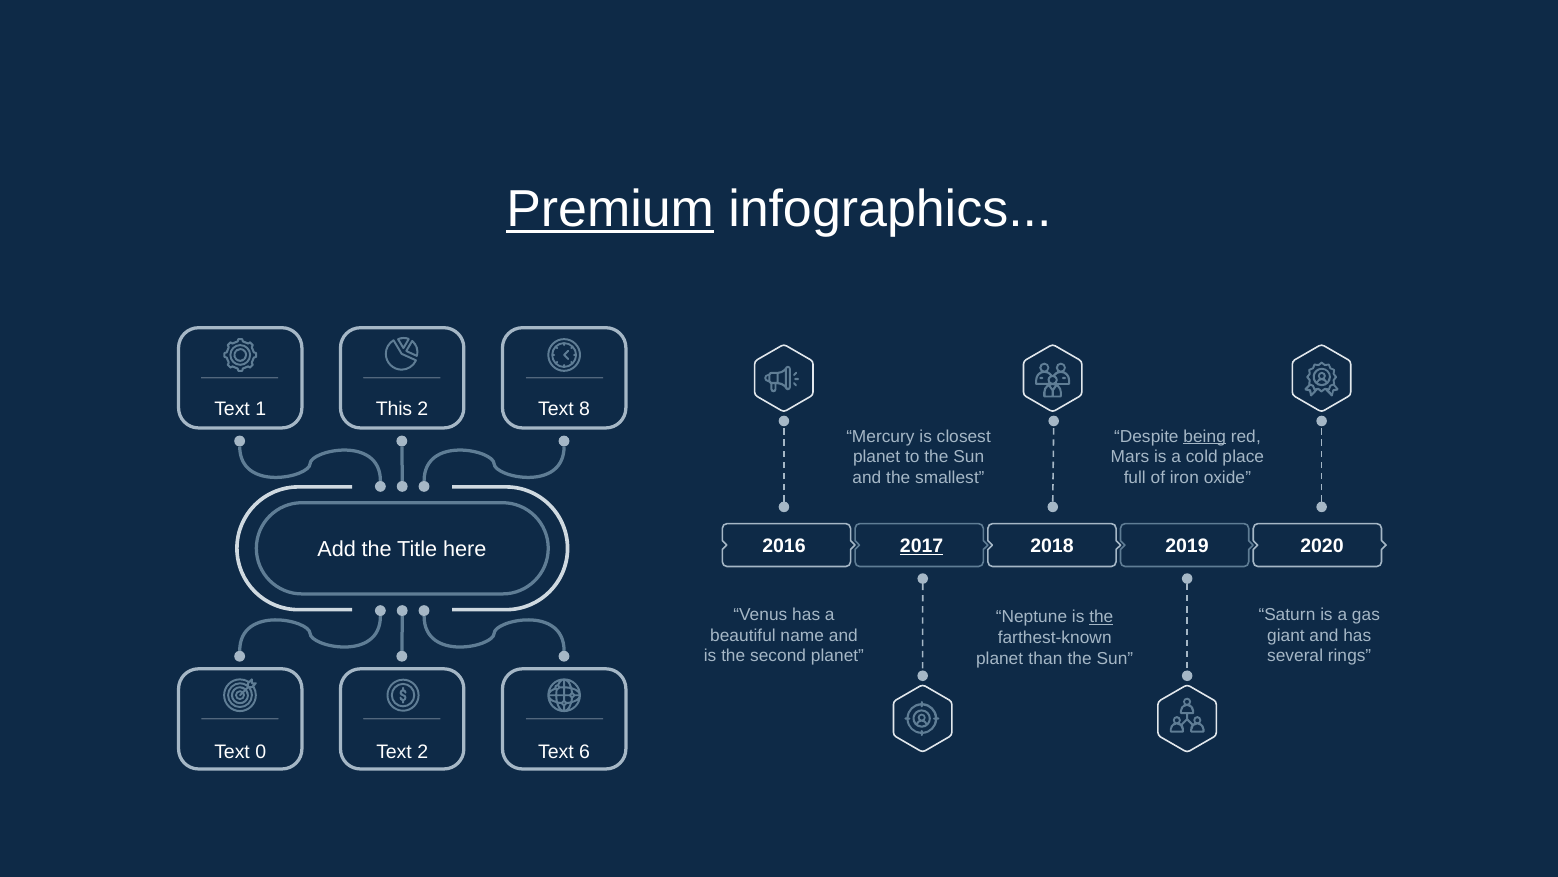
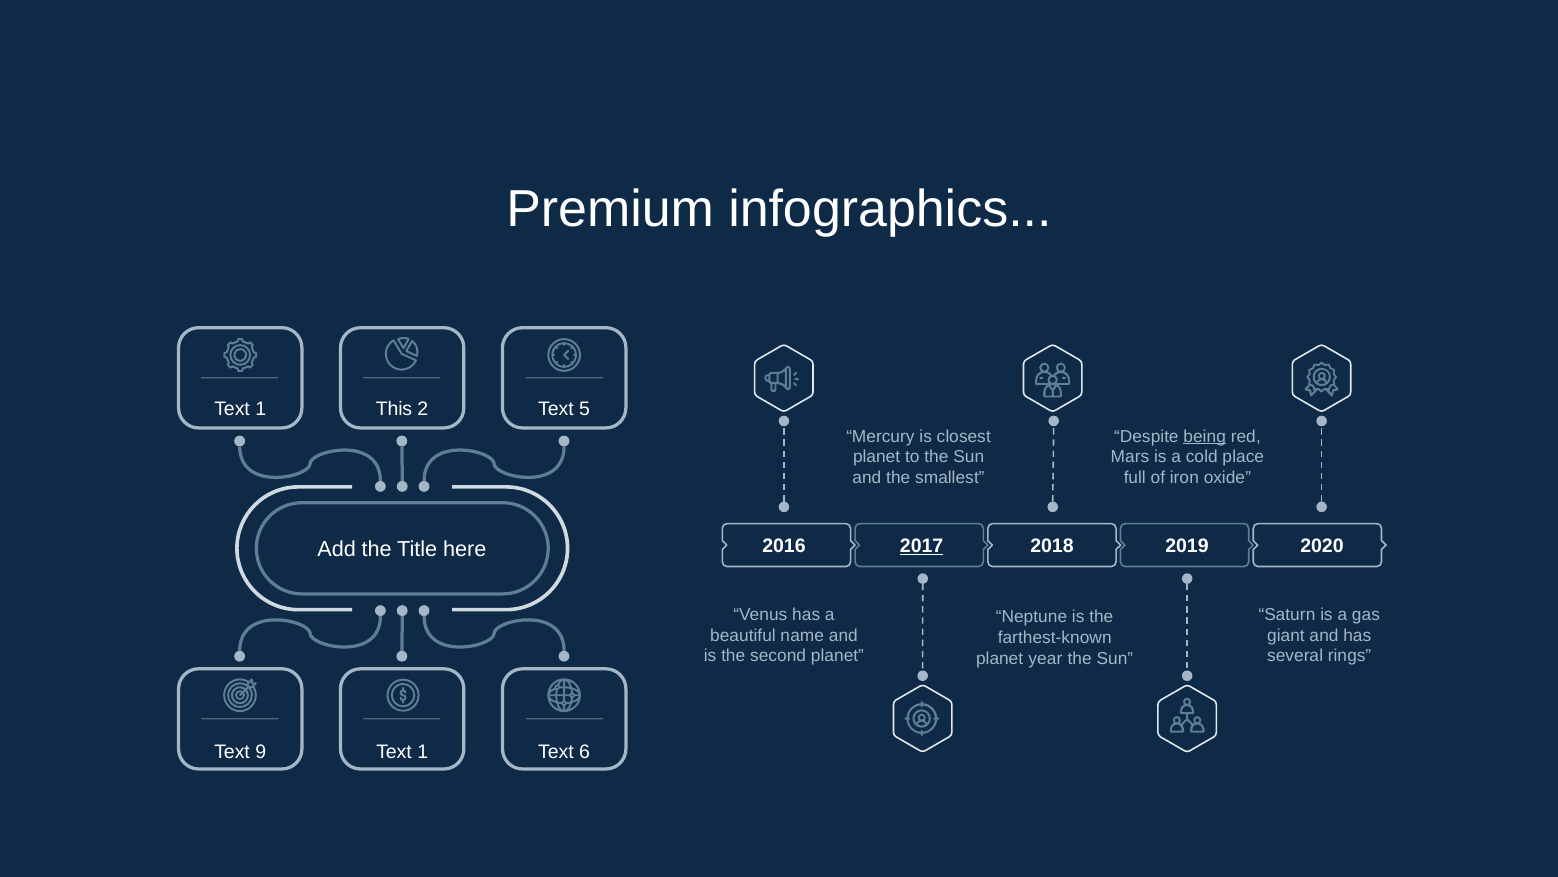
Premium underline: present -> none
8: 8 -> 5
the at (1101, 617) underline: present -> none
than: than -> year
0: 0 -> 9
2 at (423, 752): 2 -> 1
